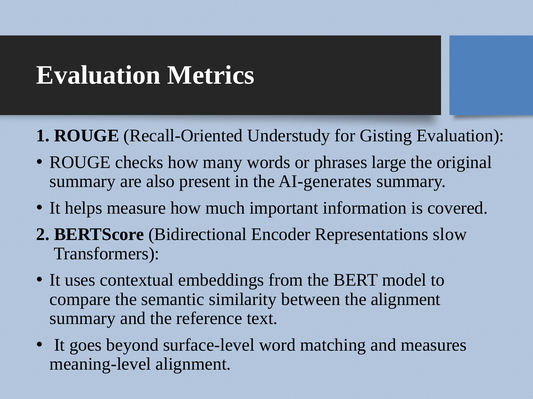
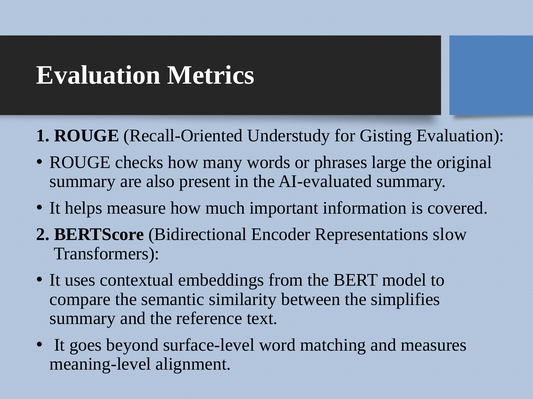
AI-generates: AI-generates -> AI-evaluated
the alignment: alignment -> simplifies
